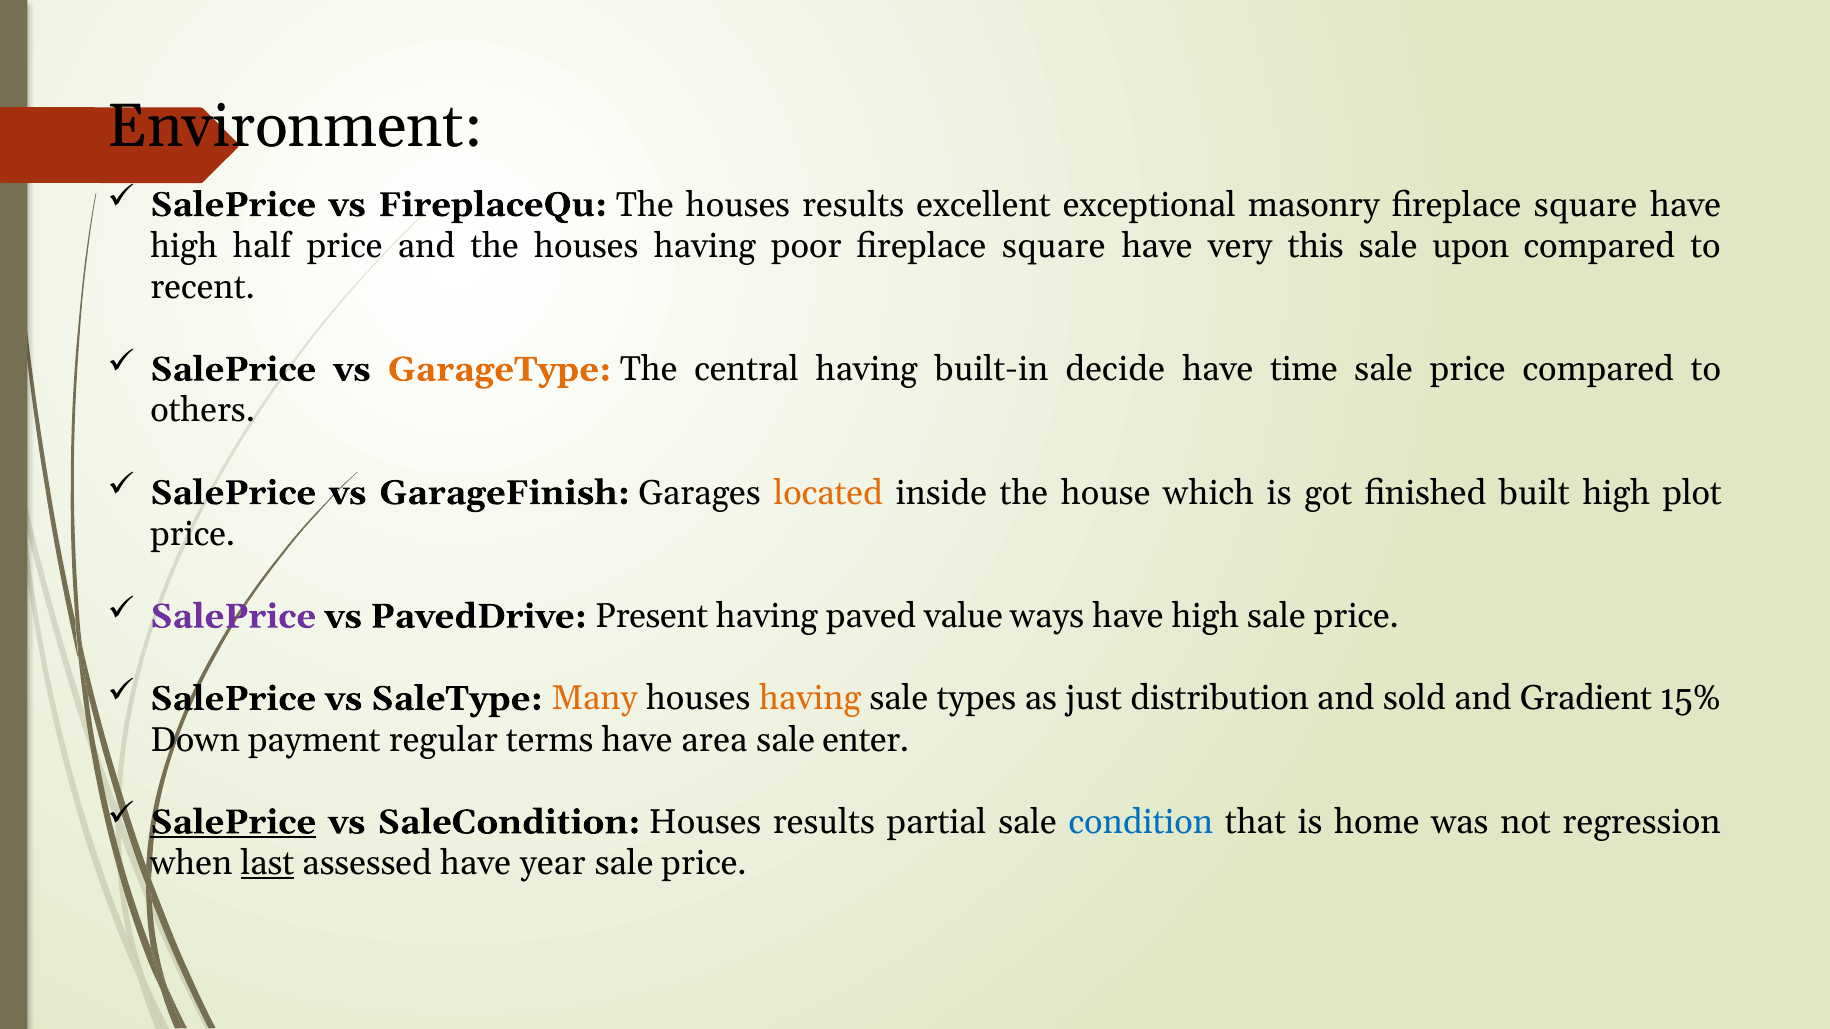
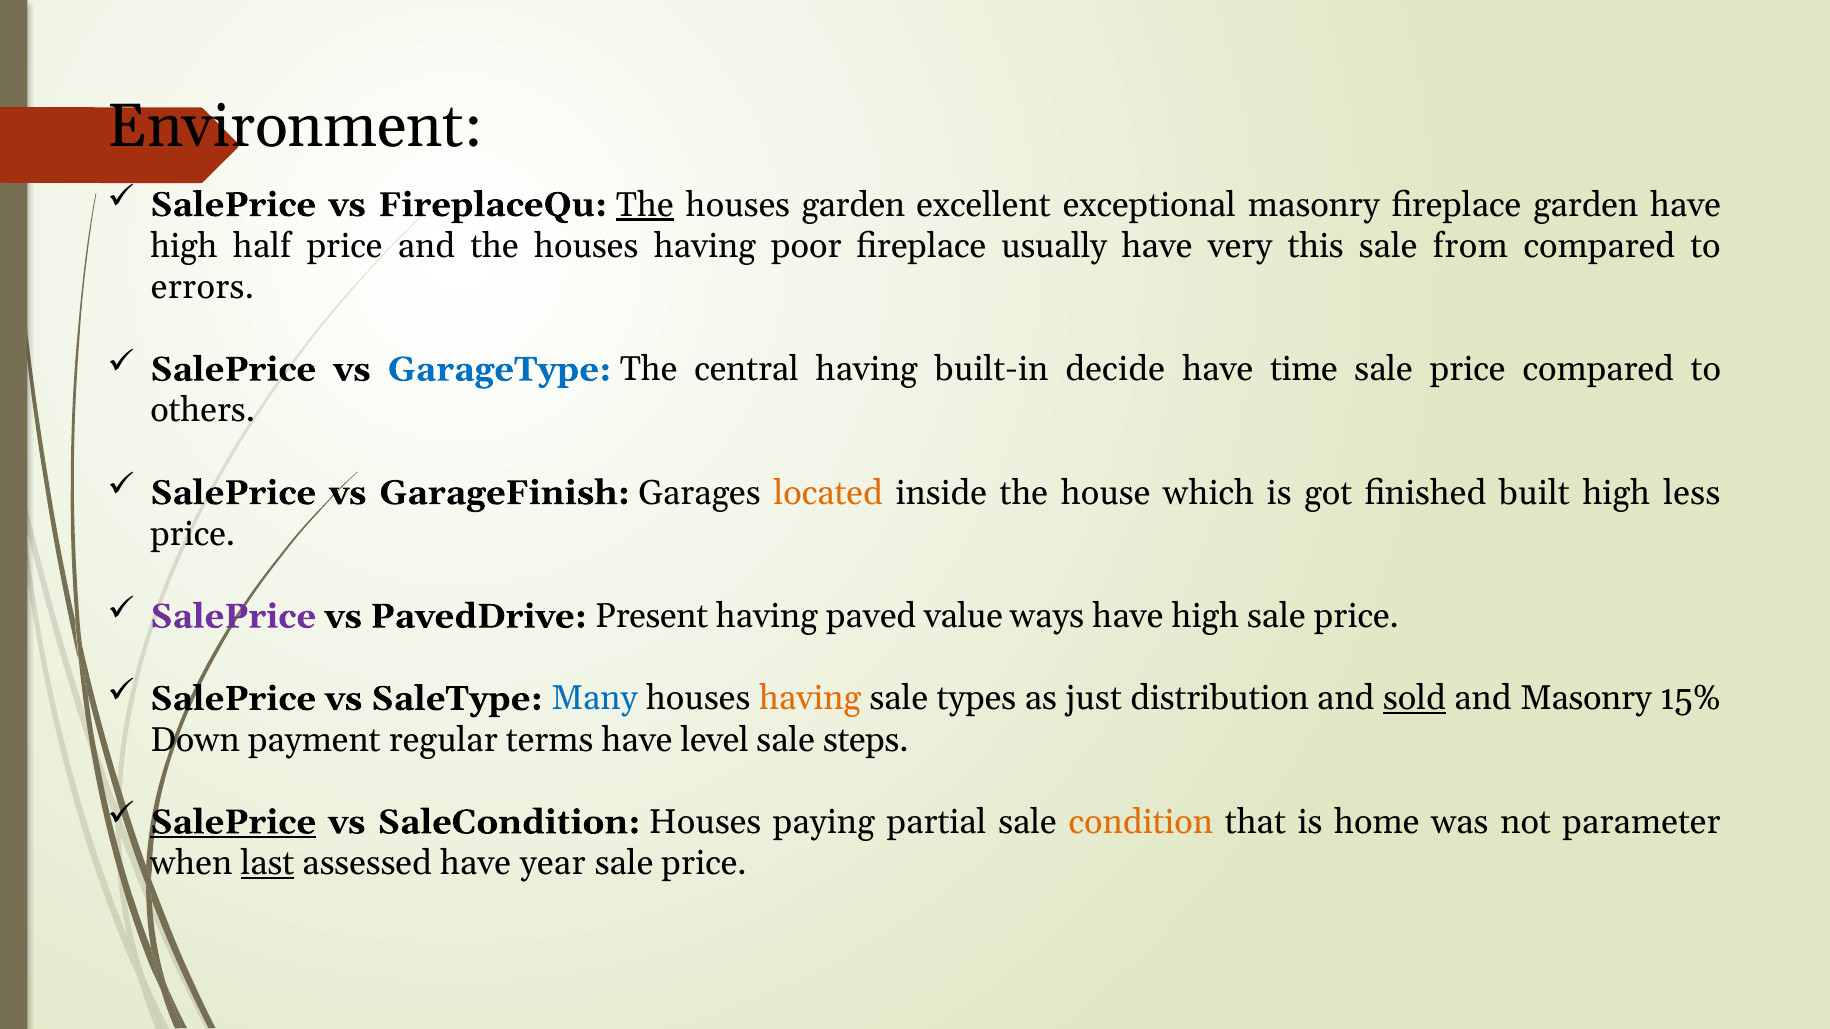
The at (645, 205) underline: none -> present
results at (853, 205): results -> garden
masonry fireplace square: square -> garden
poor fireplace square: square -> usually
upon: upon -> from
recent: recent -> errors
GarageType colour: orange -> blue
plot: plot -> less
Many colour: orange -> blue
sold underline: none -> present
and Gradient: Gradient -> Masonry
area: area -> level
enter: enter -> steps
SaleCondition Houses results: results -> paying
condition colour: blue -> orange
regression: regression -> parameter
